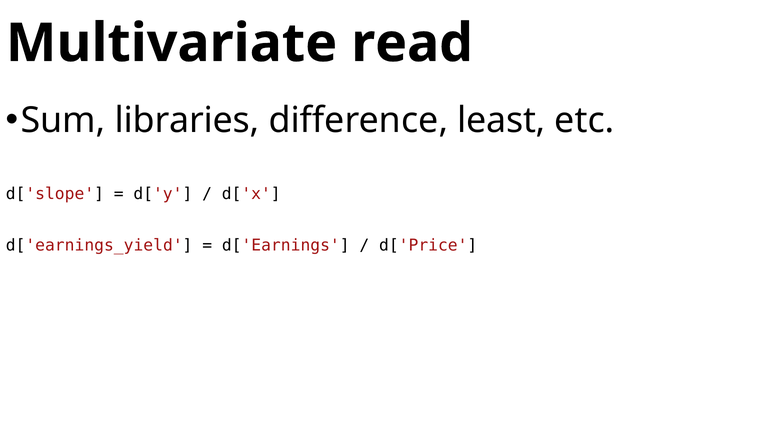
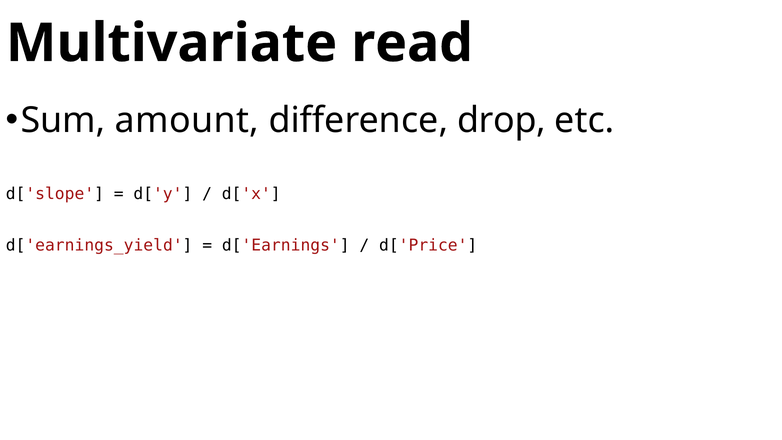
libraries: libraries -> amount
least: least -> drop
